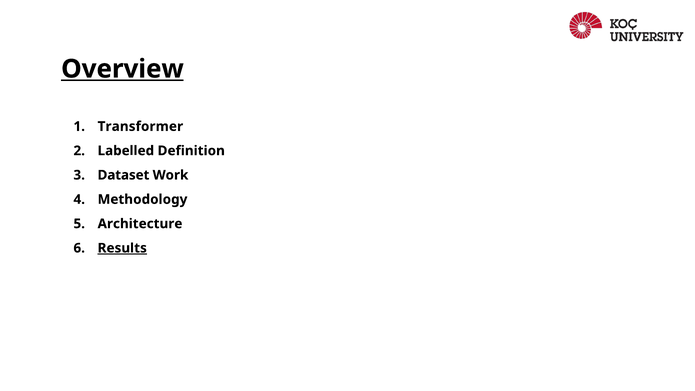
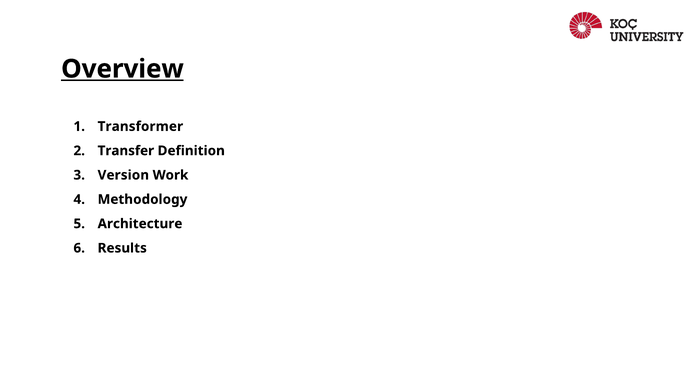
Labelled: Labelled -> Transfer
Dataset: Dataset -> Version
Results underline: present -> none
